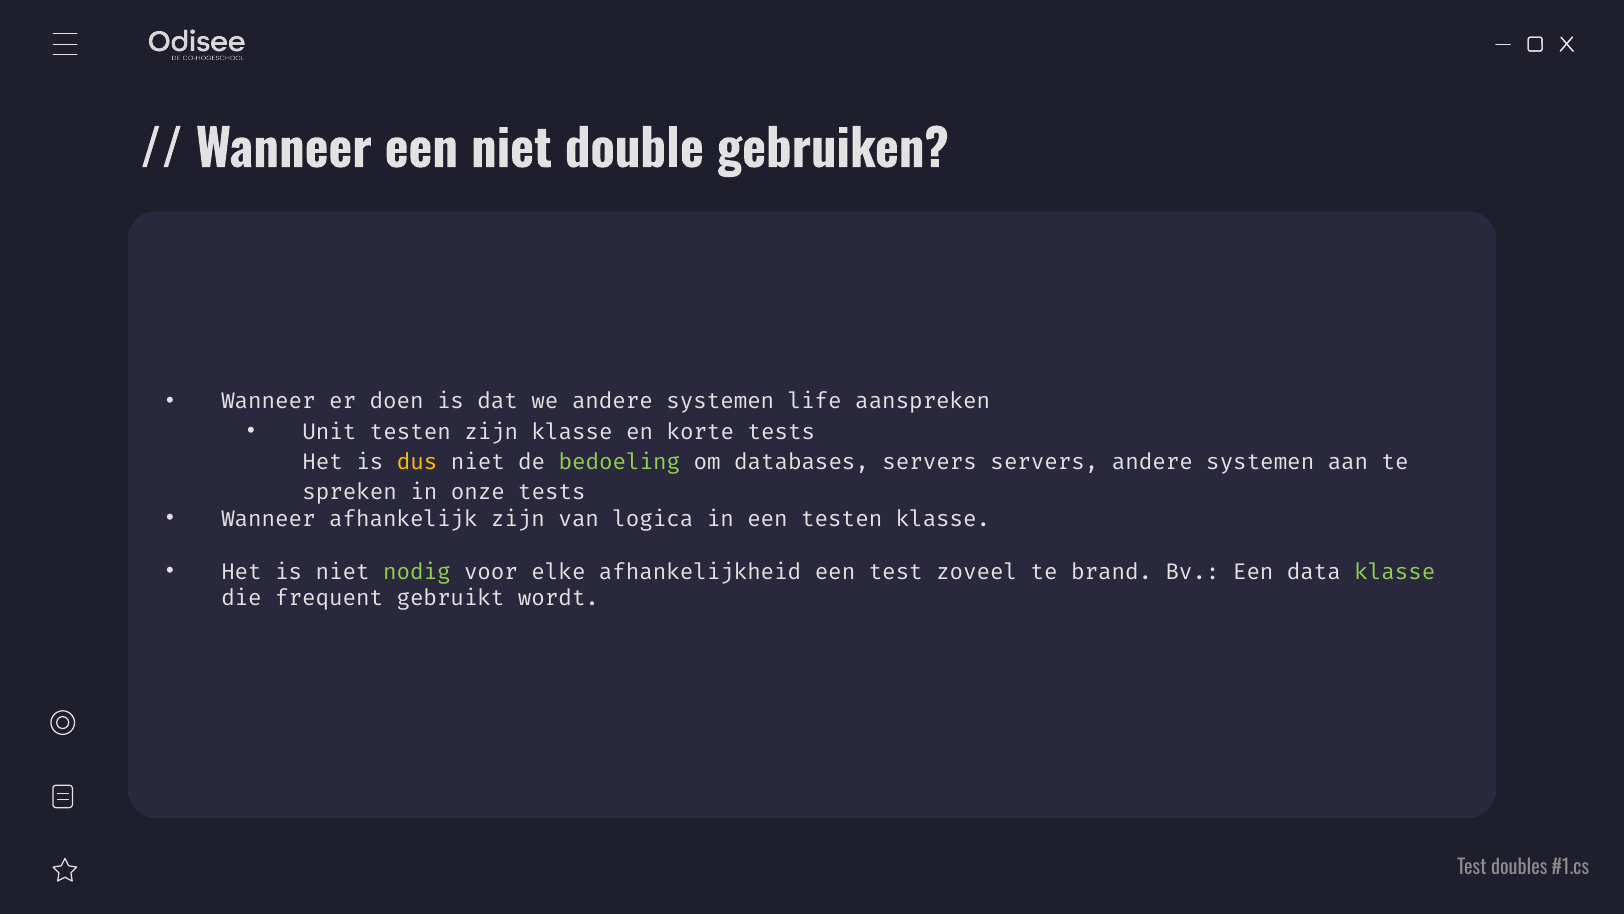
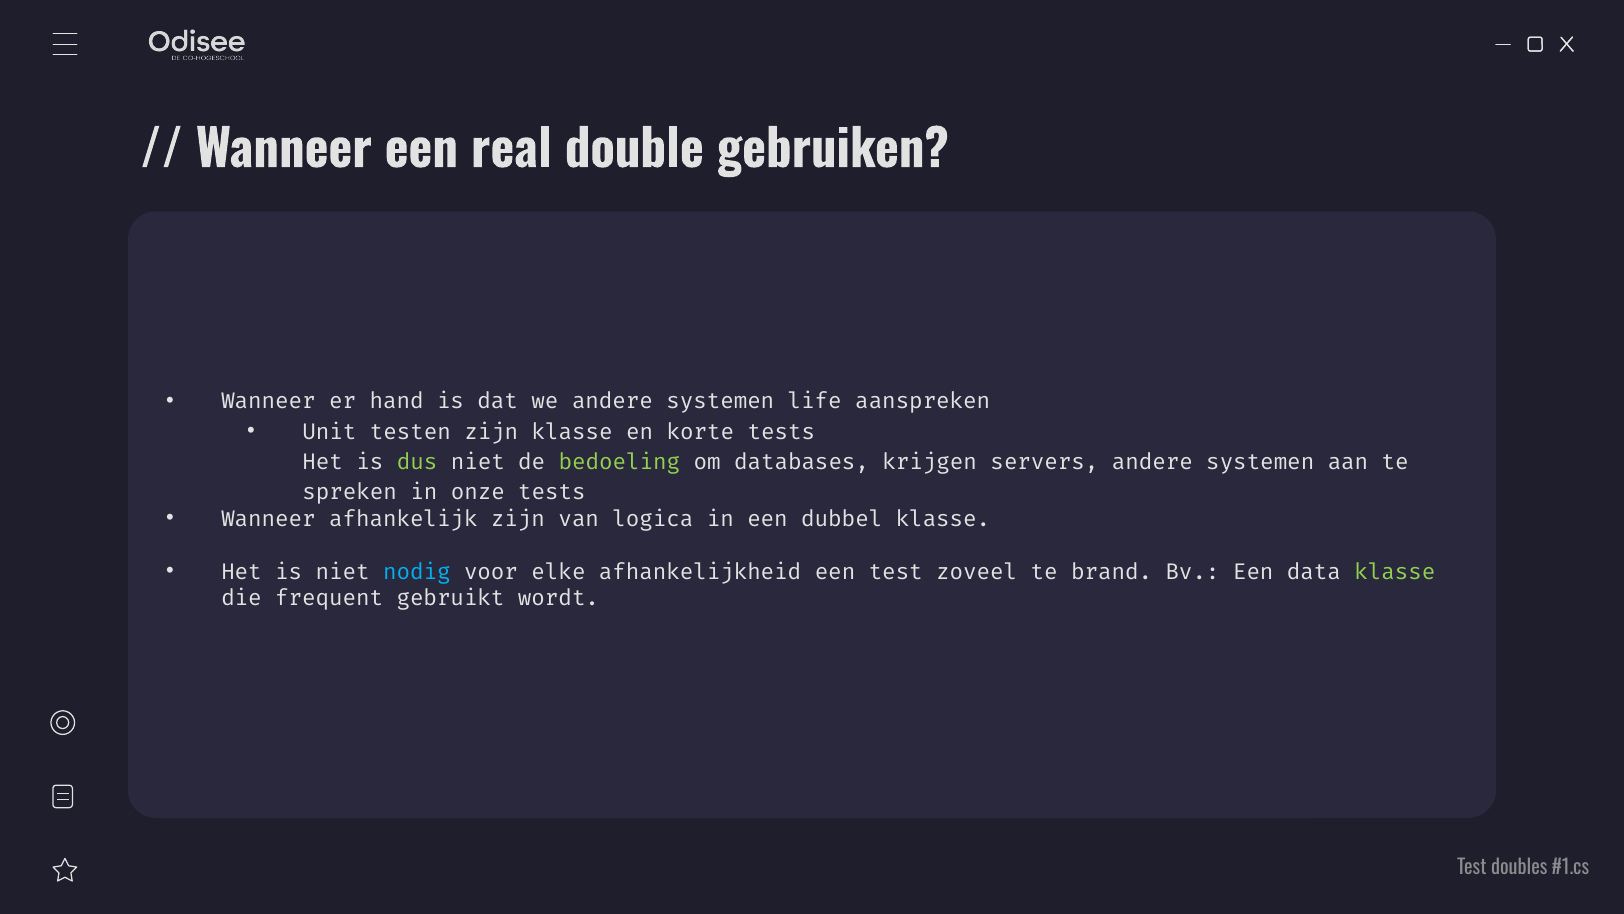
een niet: niet -> real
doen: doen -> hand
dus colour: yellow -> light green
databases servers: servers -> krijgen
een testen: testen -> dubbel
nodig colour: light green -> light blue
